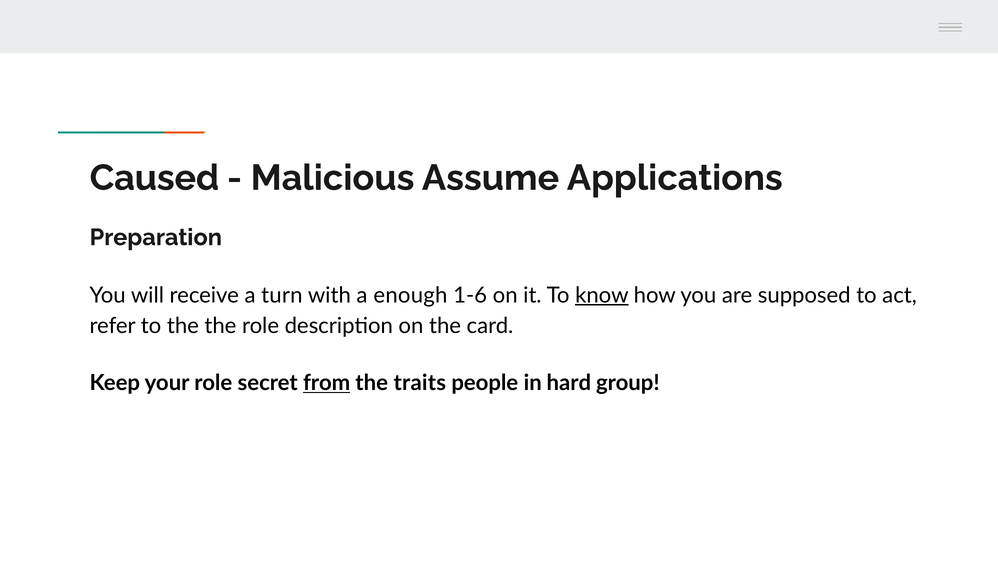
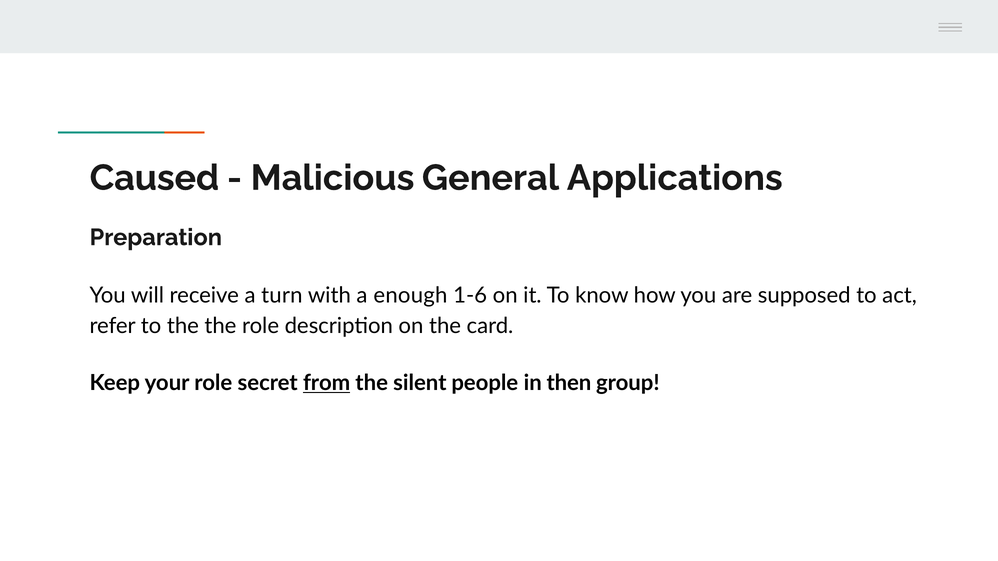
Assume: Assume -> General
know underline: present -> none
traits: traits -> silent
hard: hard -> then
